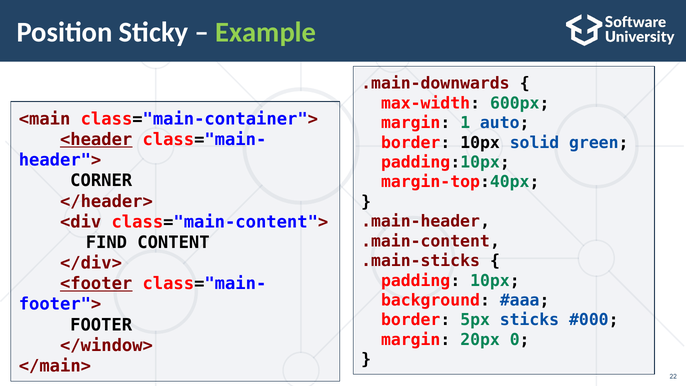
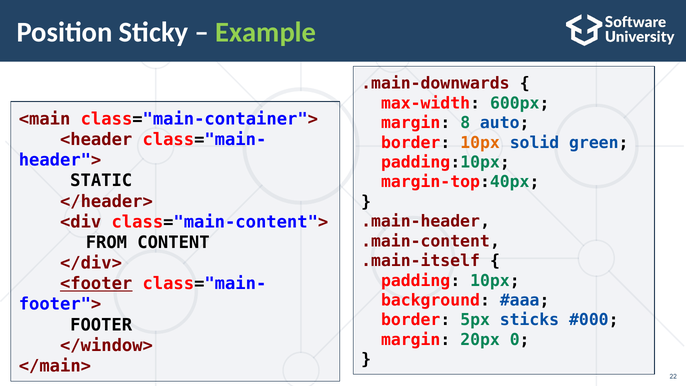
1: 1 -> 8
<header underline: present -> none
10px at (480, 143) colour: black -> orange
CORNER: CORNER -> STATIC
FIND: FIND -> FROM
.main-sticks: .main-sticks -> .main-itself
